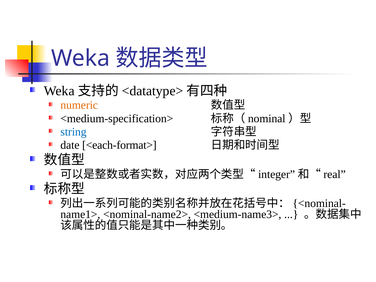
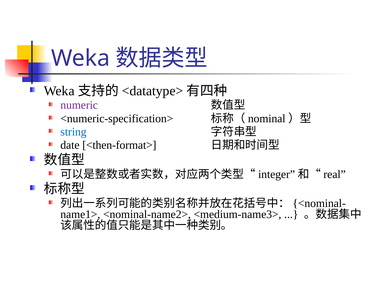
numeric colour: orange -> purple
<medium-specification>: <medium-specification> -> <numeric-specification>
<each-format>: <each-format> -> <then-format>
